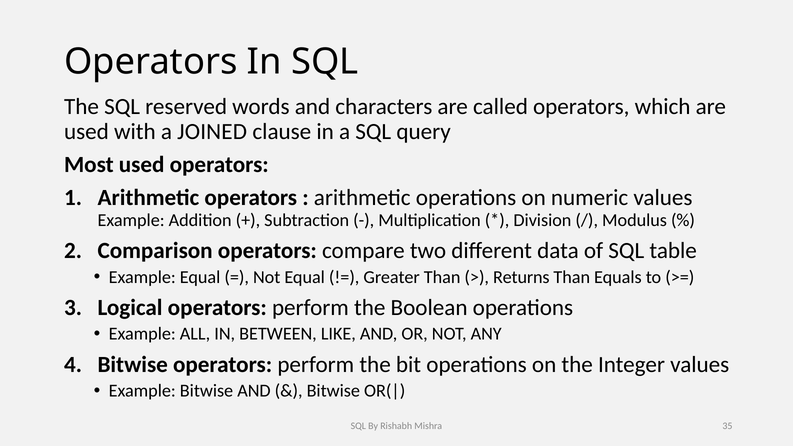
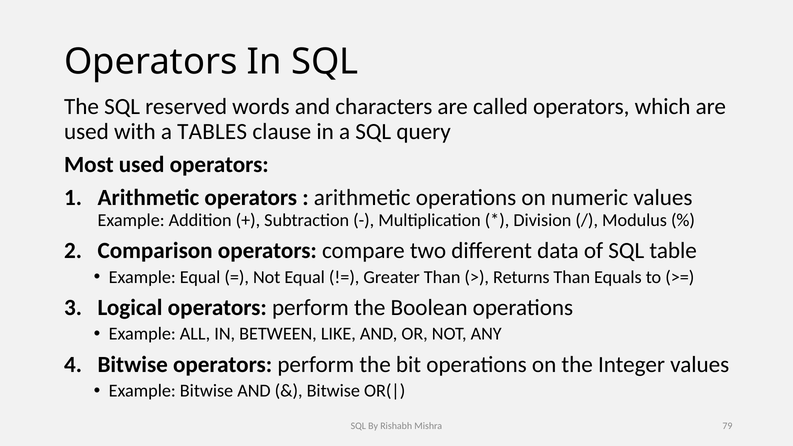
JOINED: JOINED -> TABLES
35: 35 -> 79
